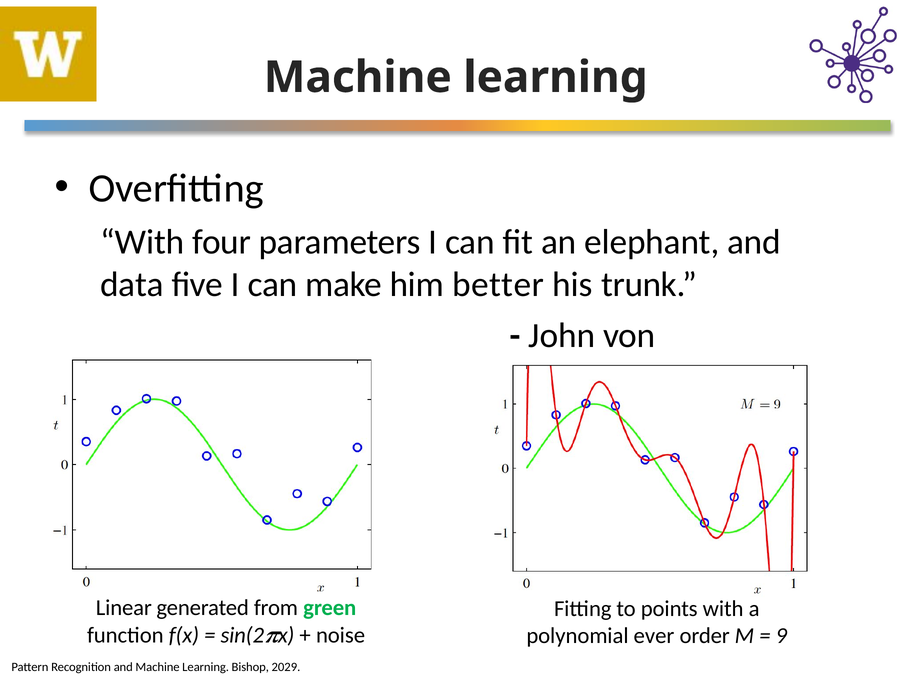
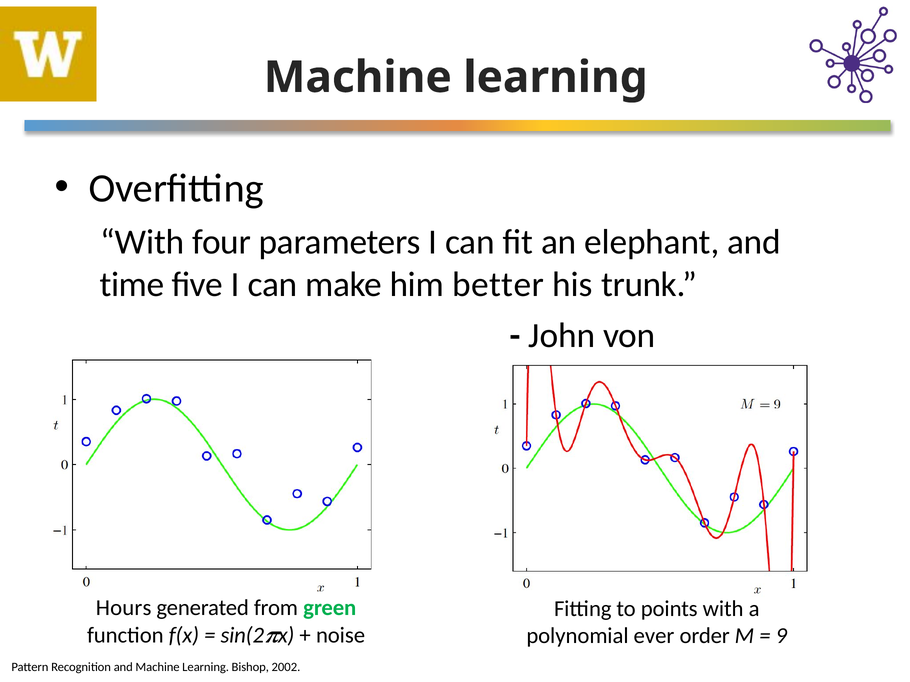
data: data -> time
Linear: Linear -> Hours
2029: 2029 -> 2002
